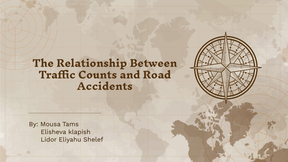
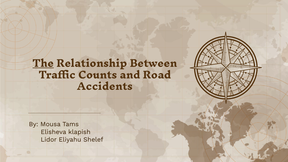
The underline: none -> present
